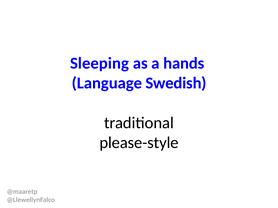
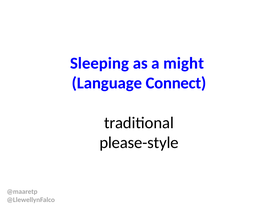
hands: hands -> might
Swedish: Swedish -> Connect
